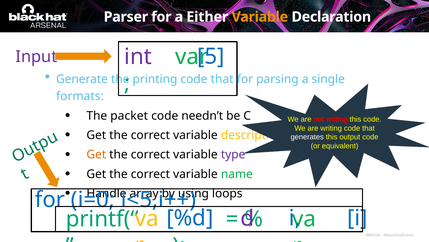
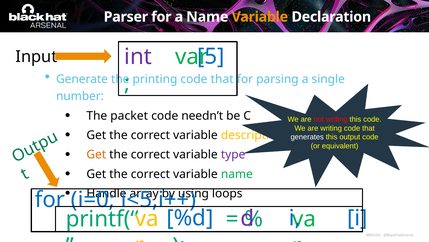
a Either: Either -> Name
Input colour: purple -> black
formats: formats -> number
